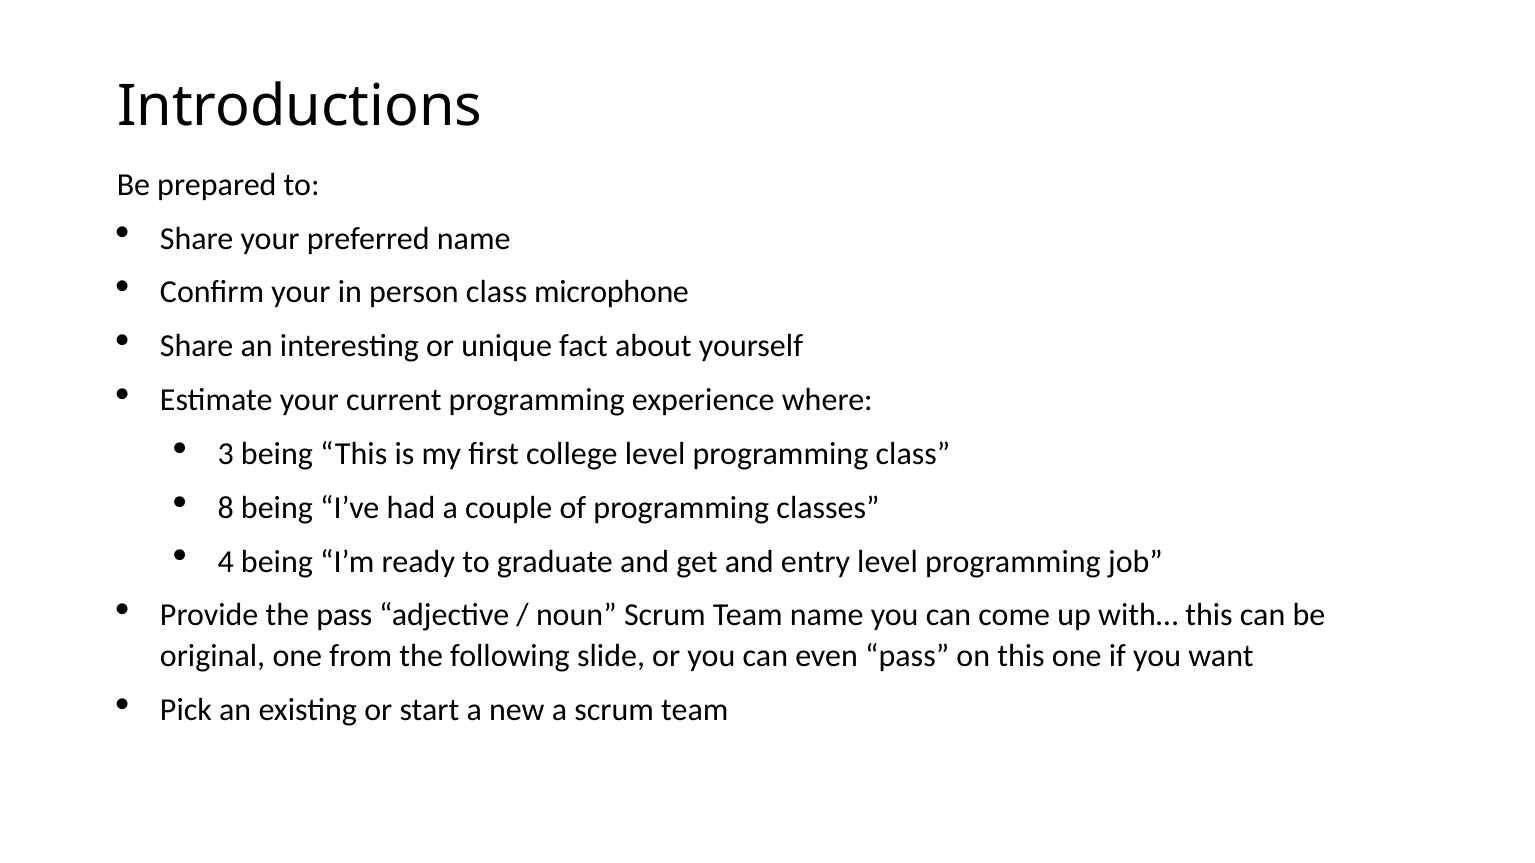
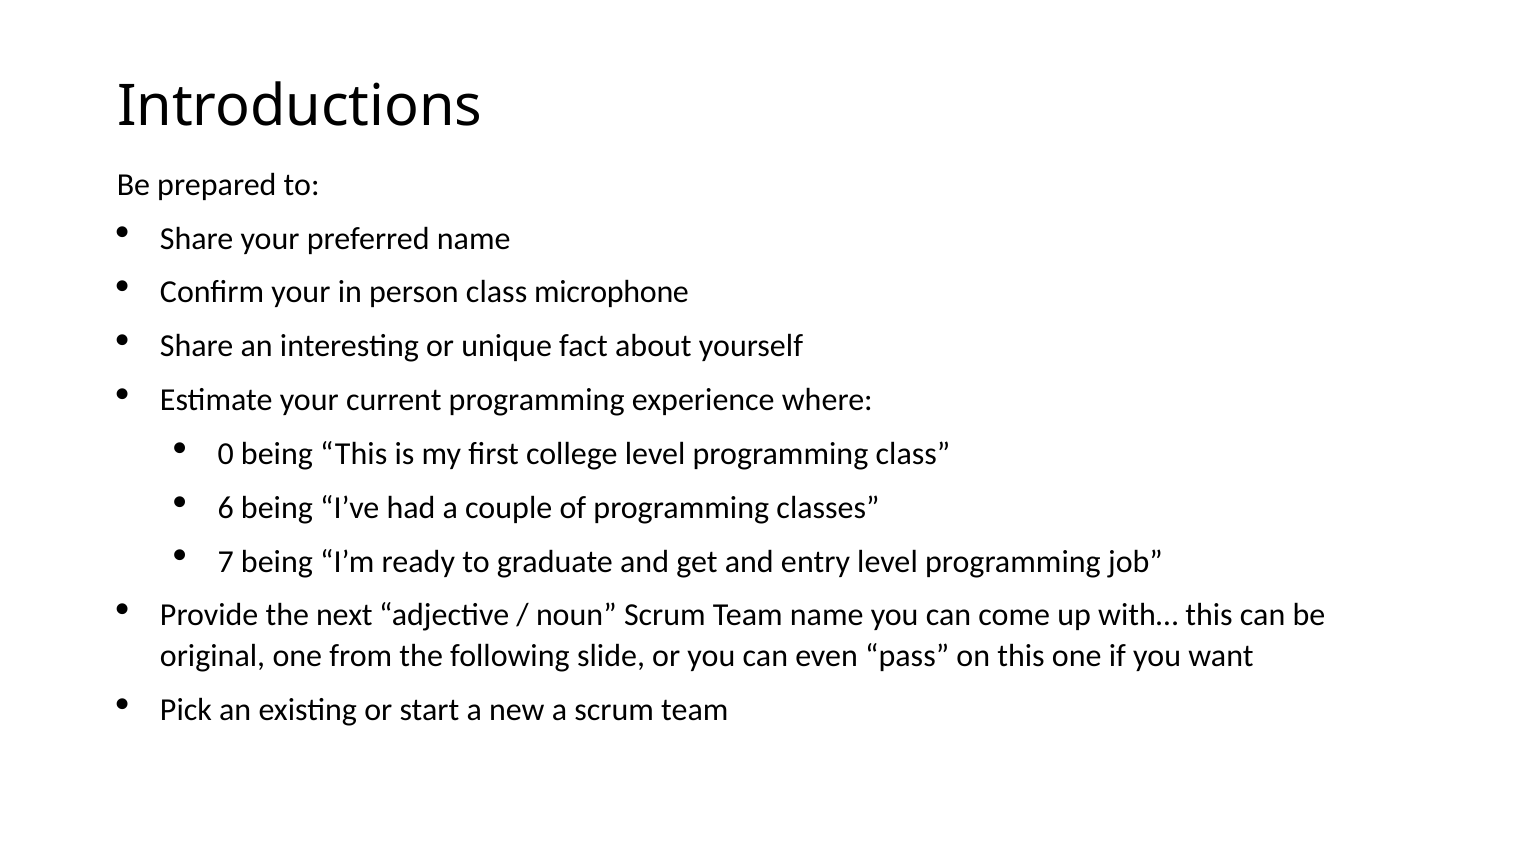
3: 3 -> 0
8: 8 -> 6
4: 4 -> 7
the pass: pass -> next
